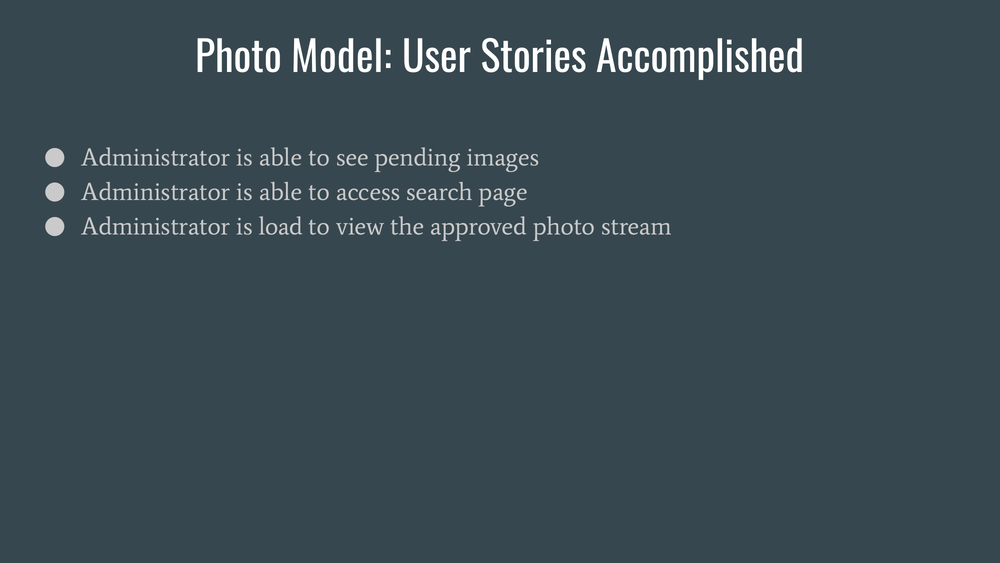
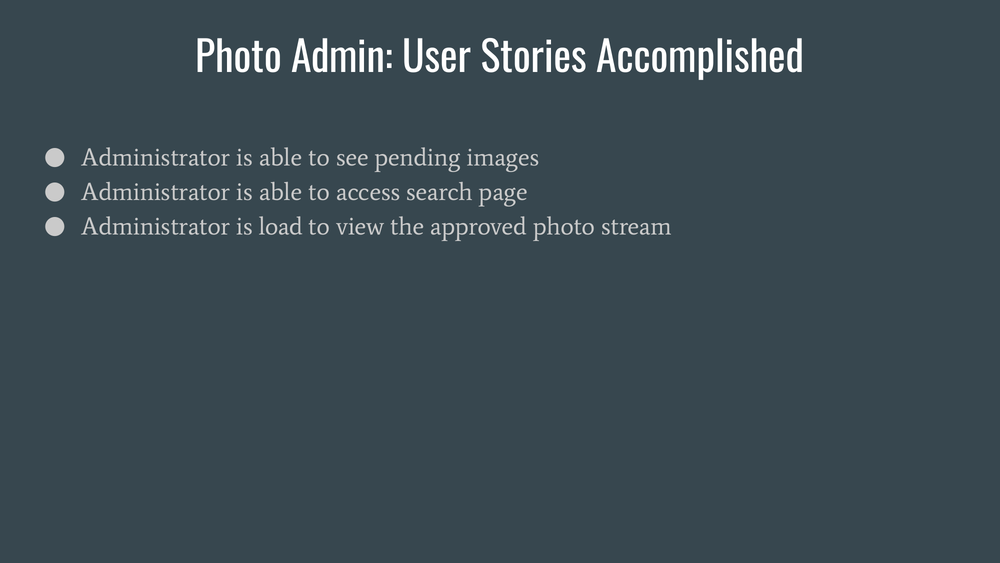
Model: Model -> Admin
